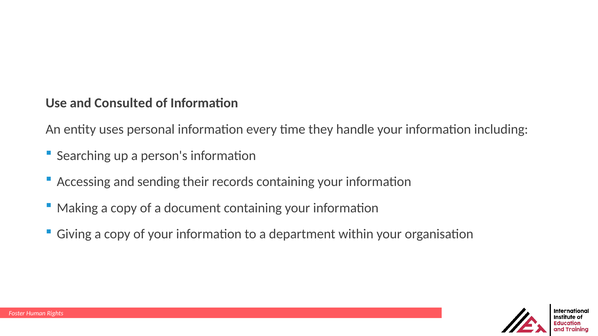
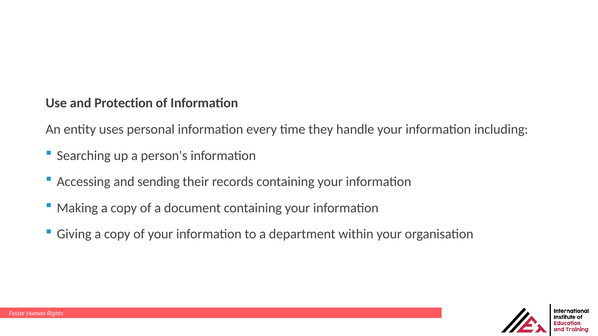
Consulted: Consulted -> Protection
